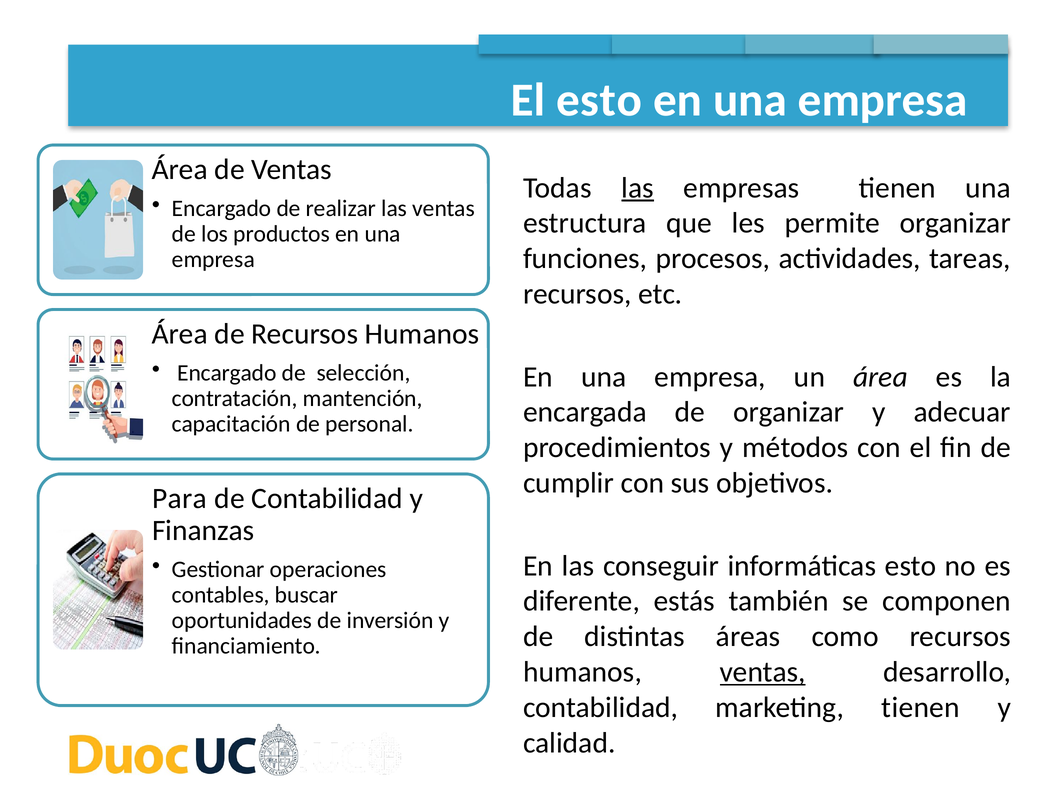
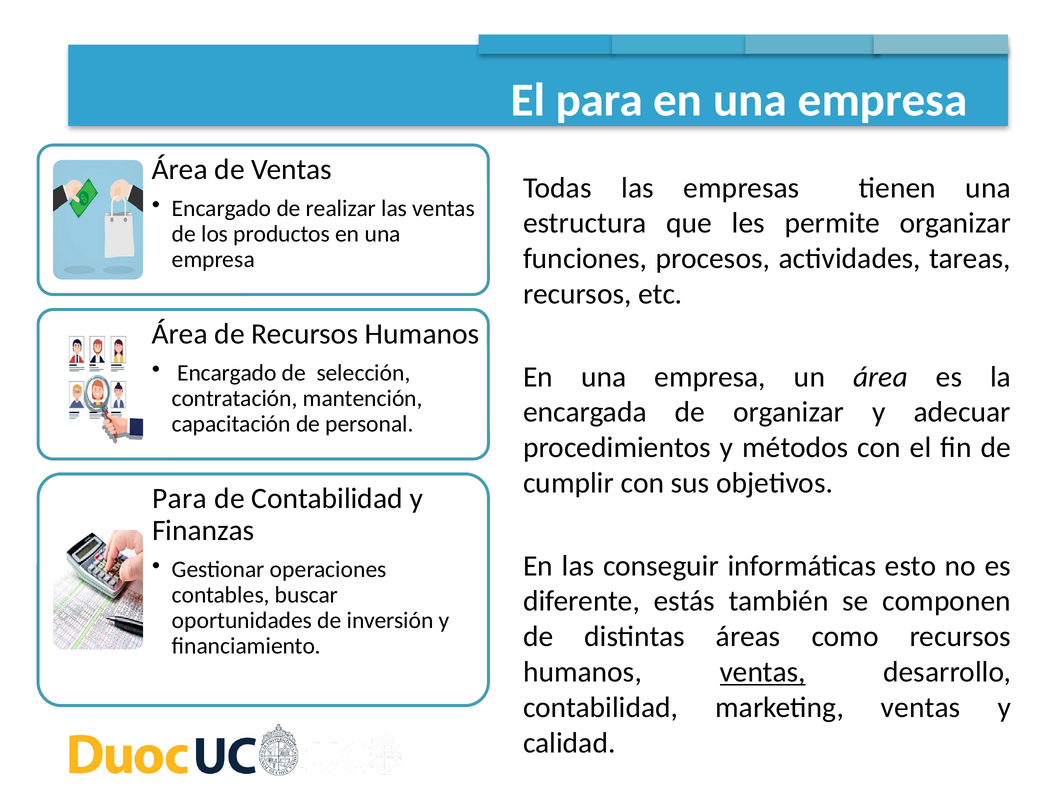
El esto: esto -> para
las at (638, 188) underline: present -> none
marketing tienen: tienen -> ventas
